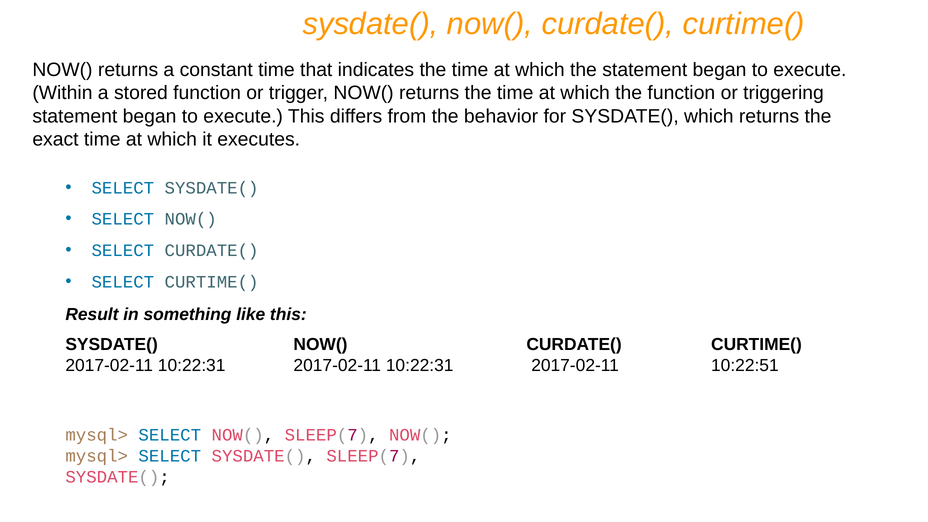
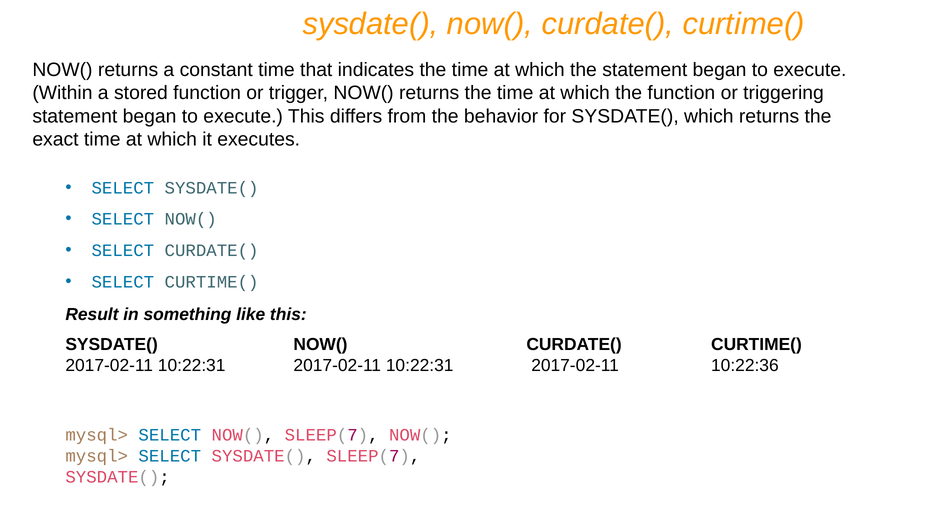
10:22:51: 10:22:51 -> 10:22:36
